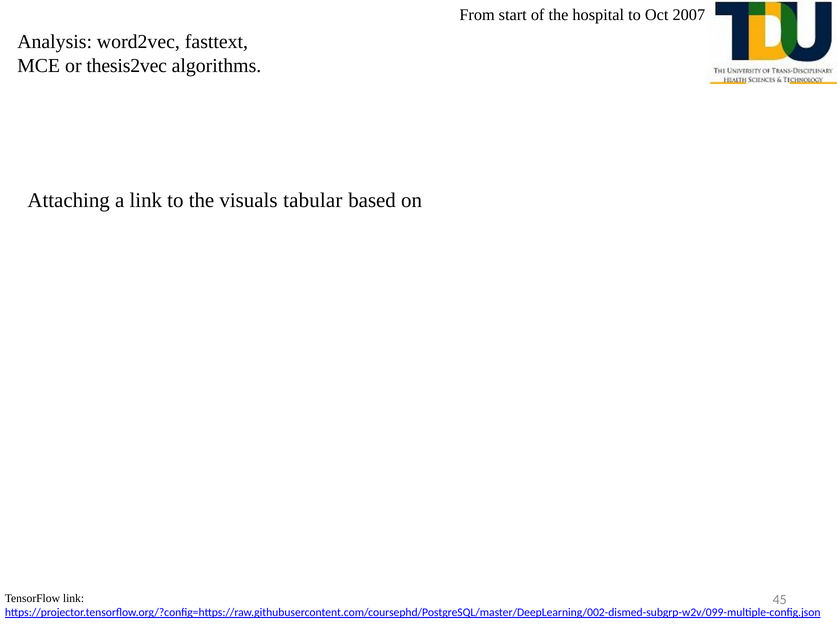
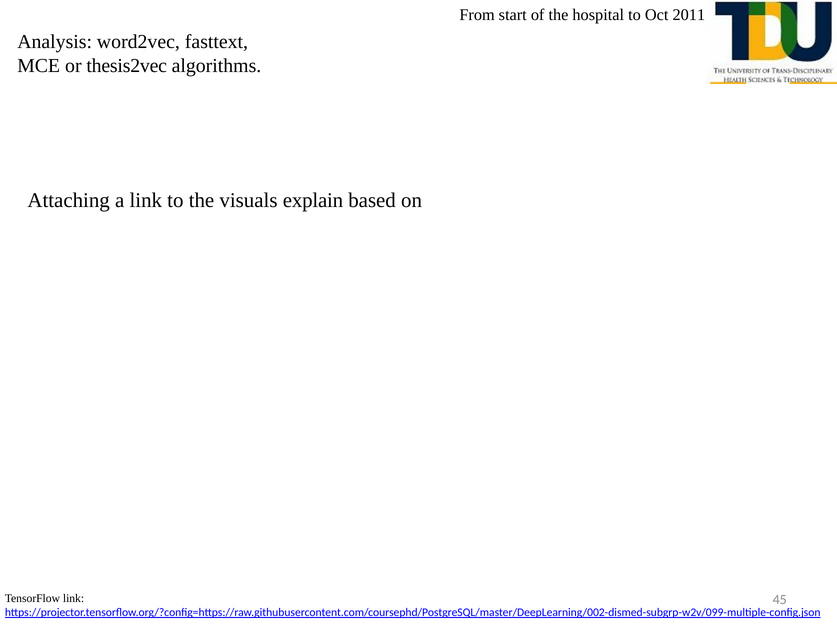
2007: 2007 -> 2011
tabular: tabular -> explain
